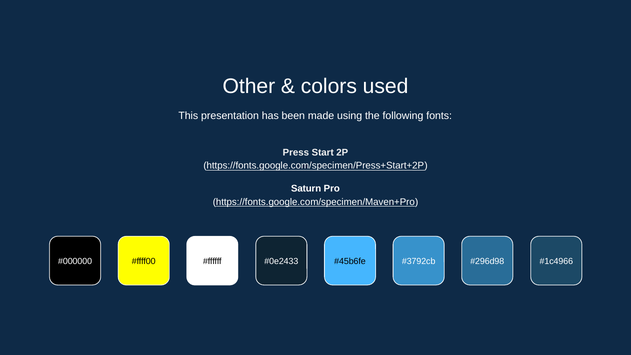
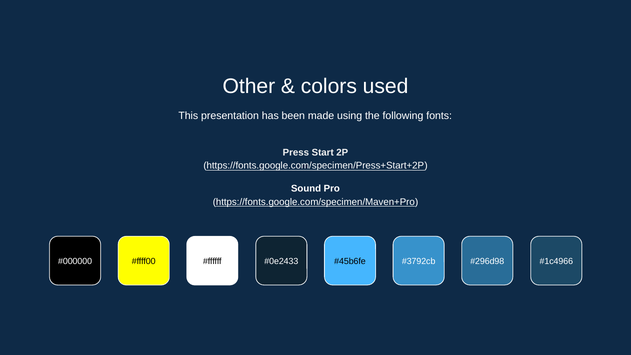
Saturn: Saturn -> Sound
